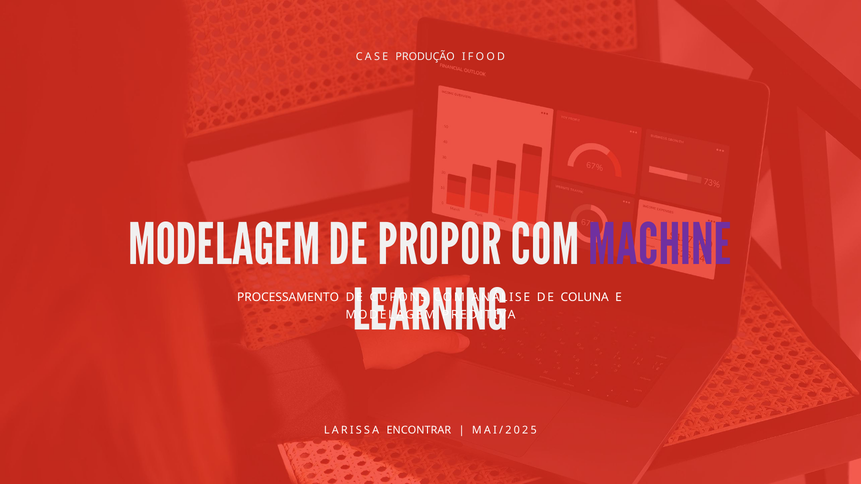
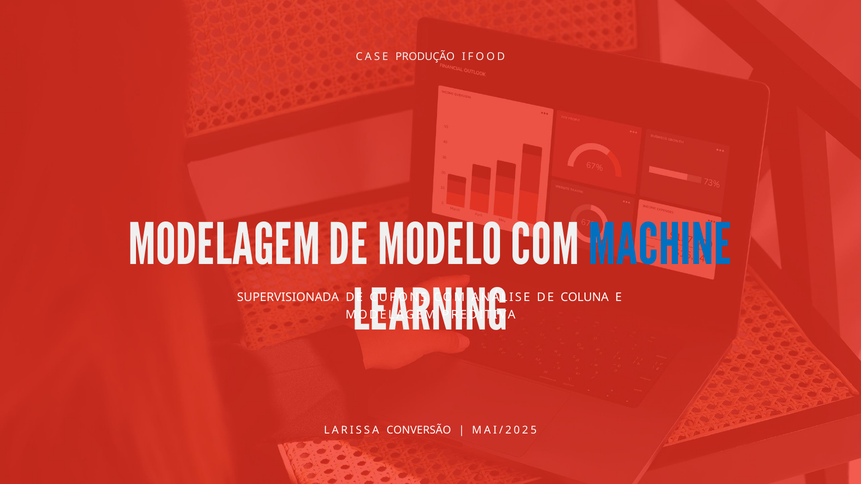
PROPOR: PROPOR -> MODELO
MACHINE colour: purple -> blue
PROCESSAMENTO: PROCESSAMENTO -> SUPERVISIONADA
ENCONTRAR: ENCONTRAR -> CONVERSÃO
